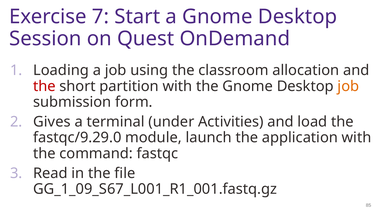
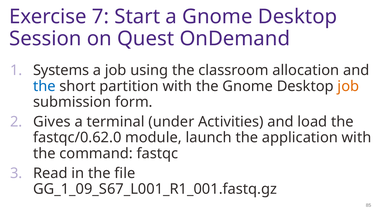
Loading: Loading -> Systems
the at (44, 86) colour: red -> blue
fastqc/9.29.0: fastqc/9.29.0 -> fastqc/0.62.0
